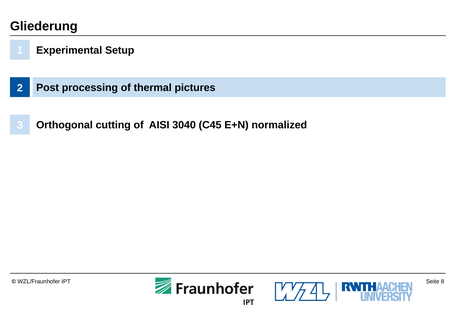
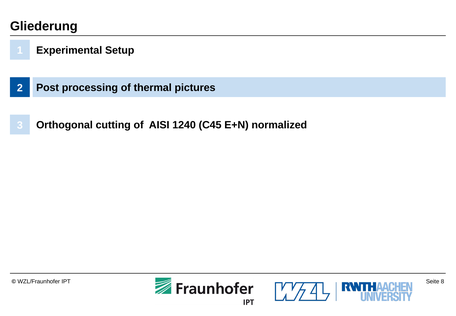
3040: 3040 -> 1240
